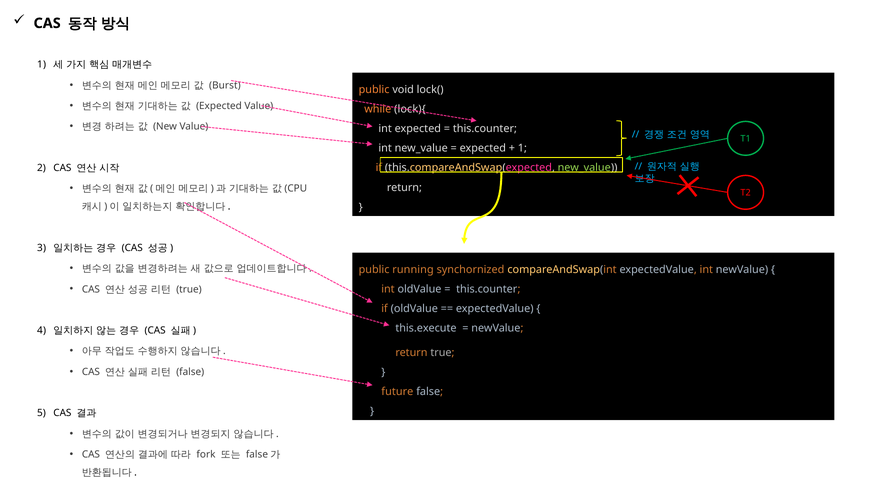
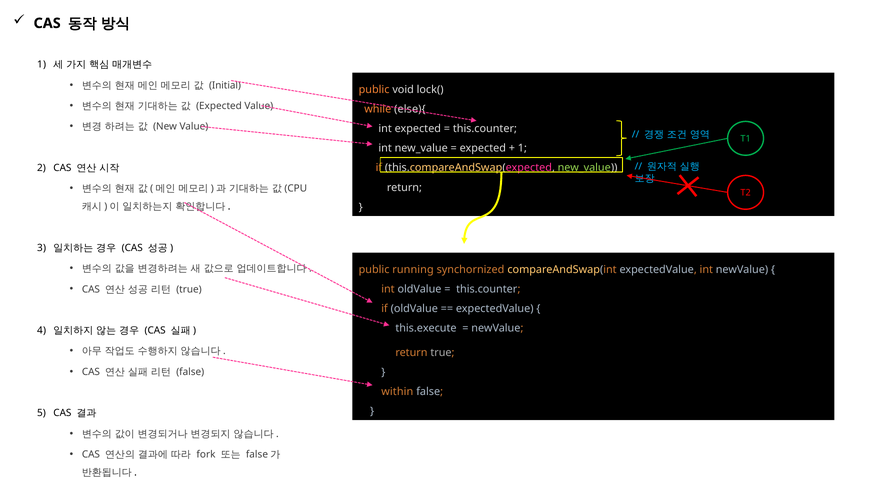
Burst: Burst -> Initial
lock){: lock){ -> else){
future: future -> within
